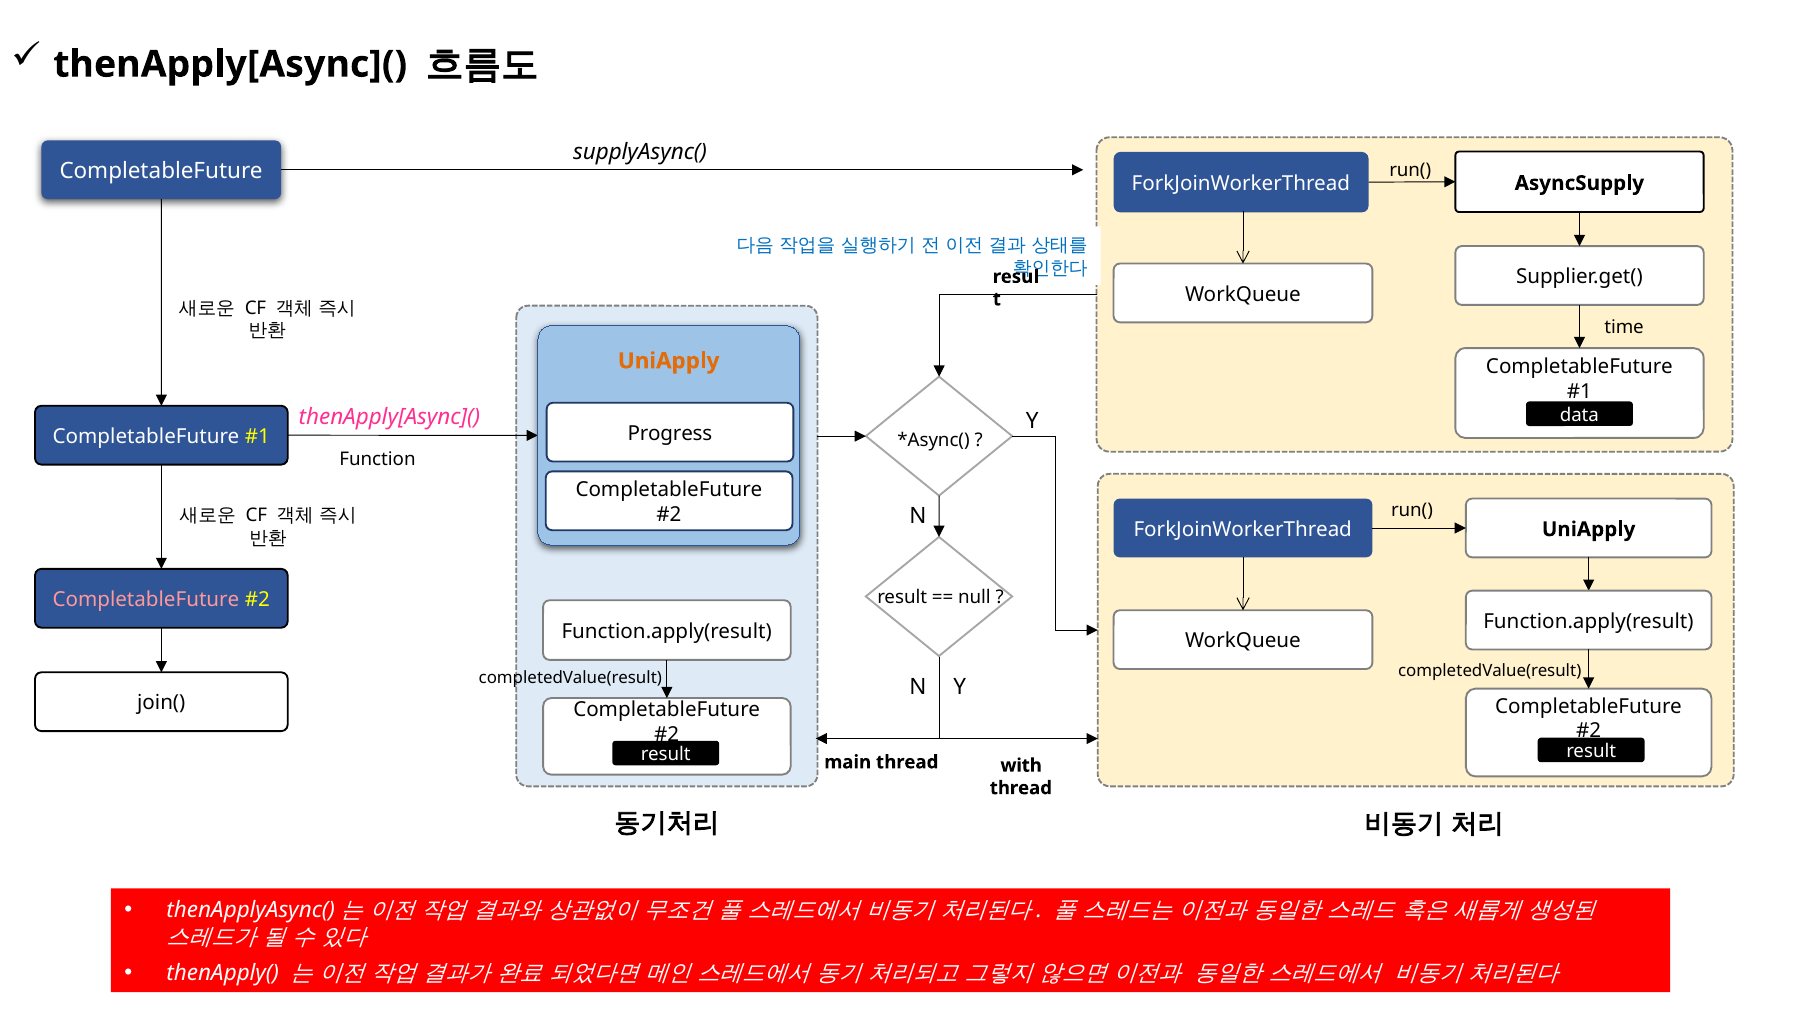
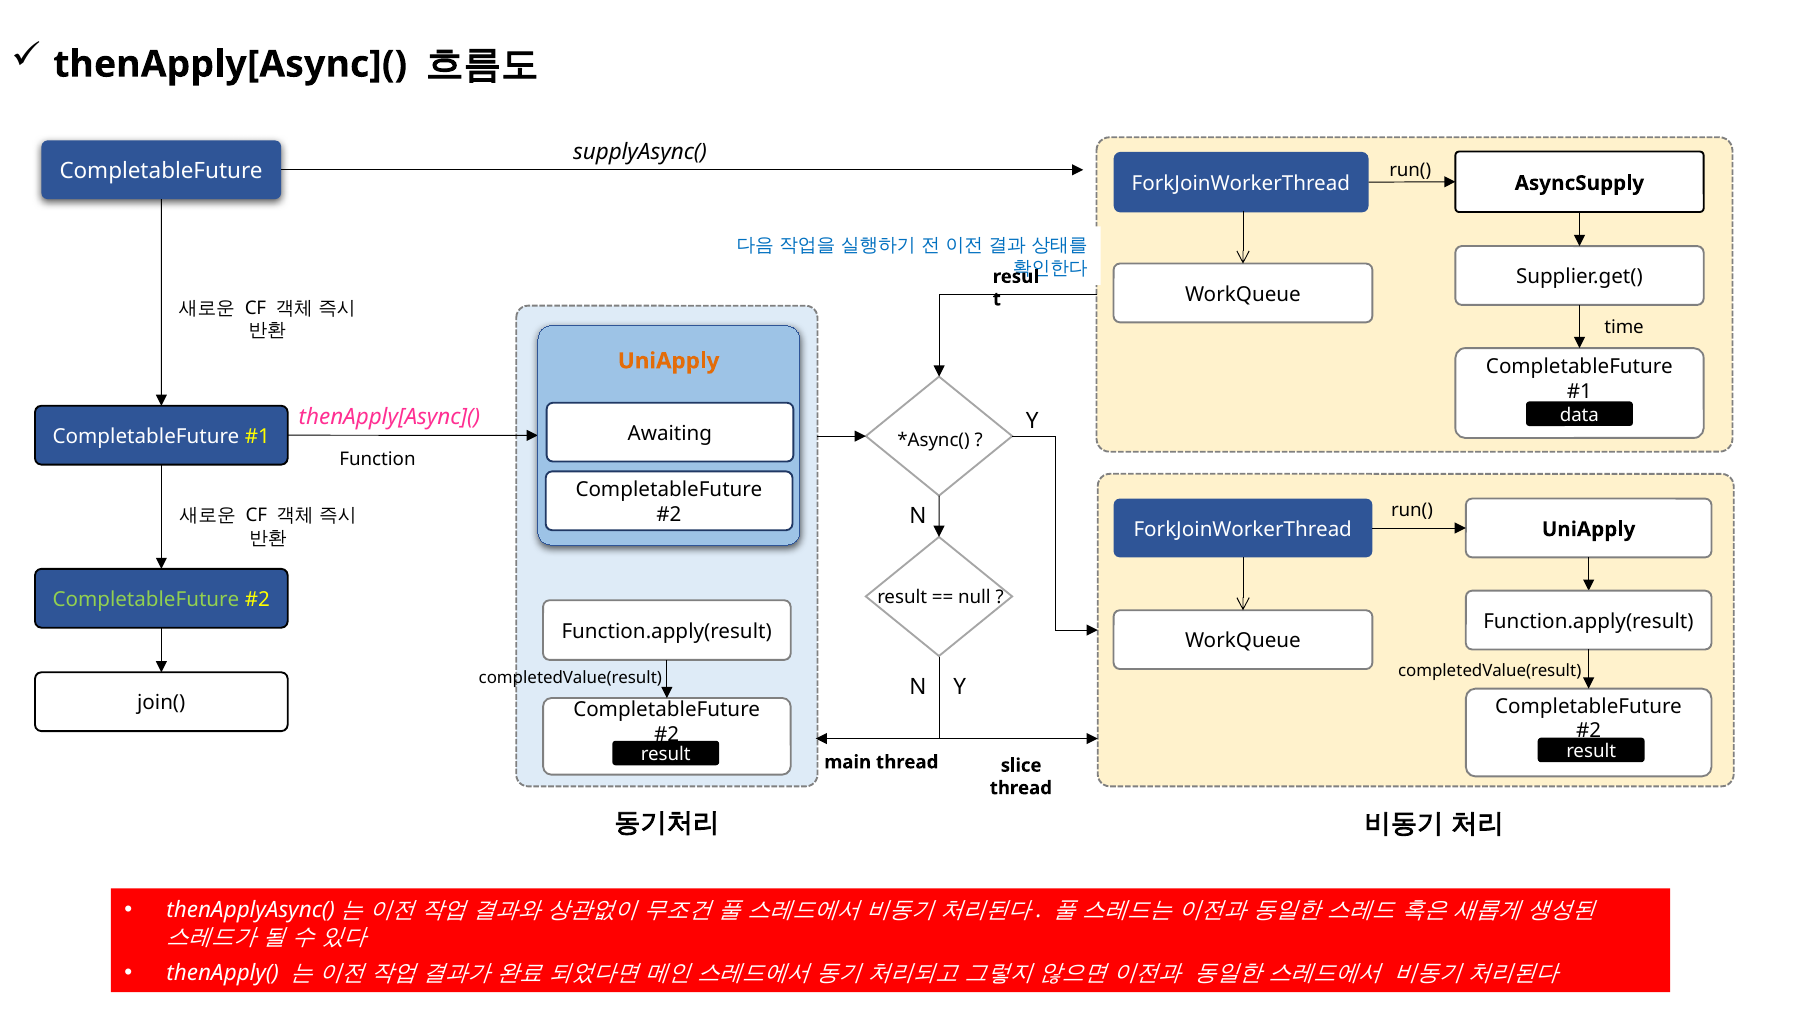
Progress: Progress -> Awaiting
CompletableFuture at (146, 599) colour: pink -> light green
with: with -> slice
